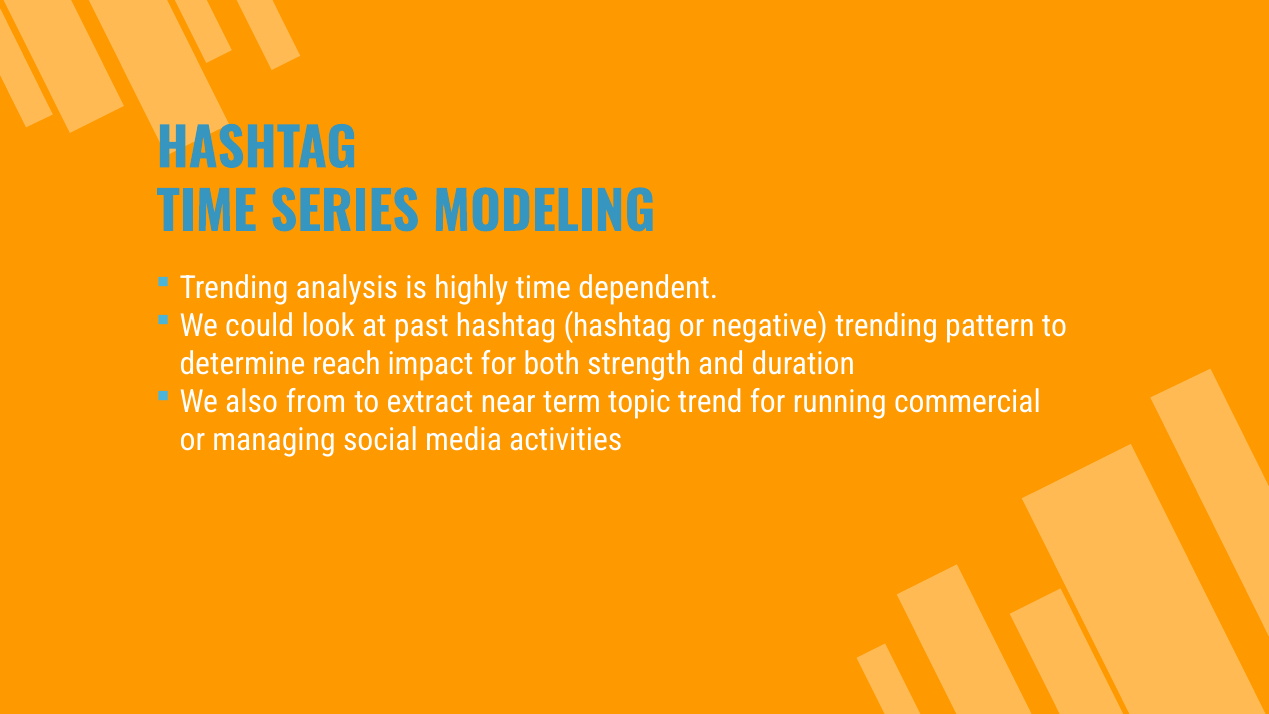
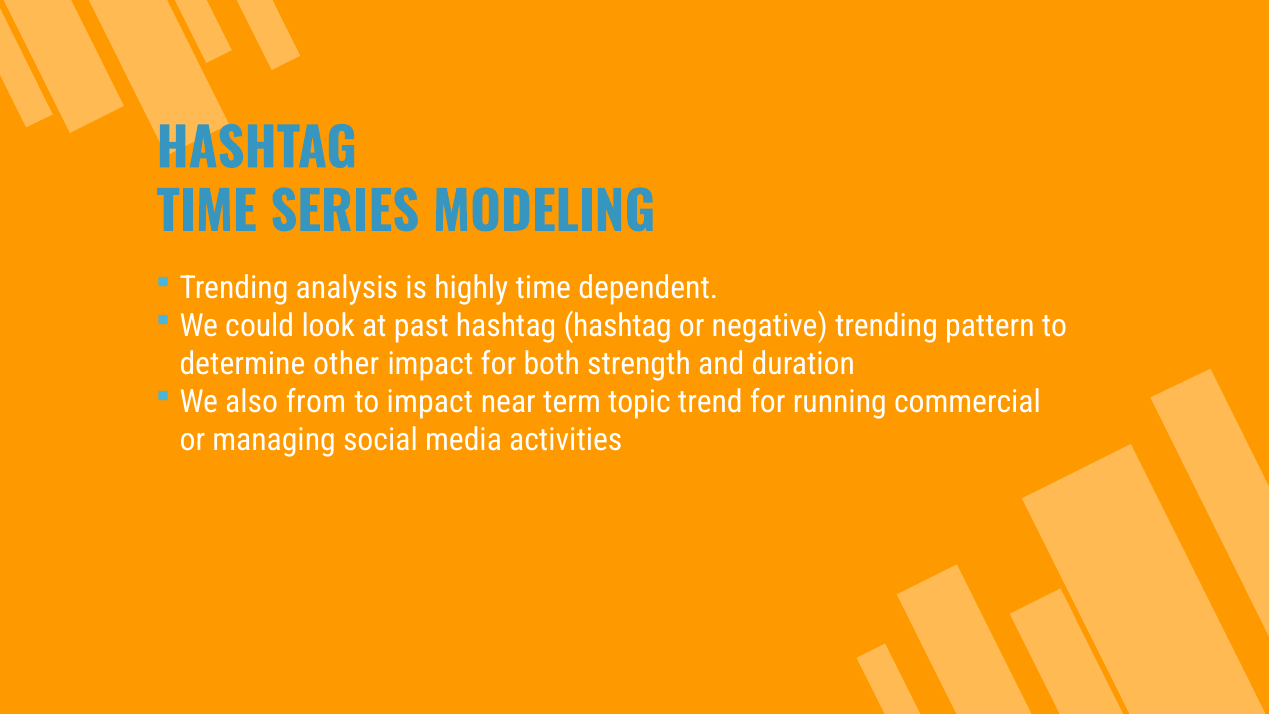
reach: reach -> other
to extract: extract -> impact
